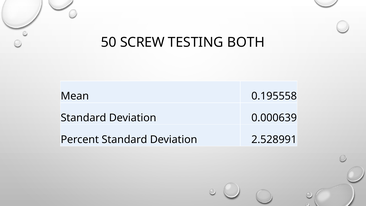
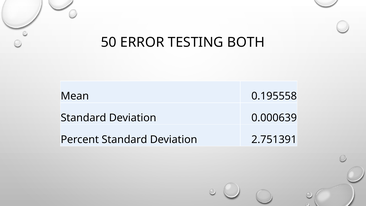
SCREW: SCREW -> ERROR
2.528991: 2.528991 -> 2.751391
